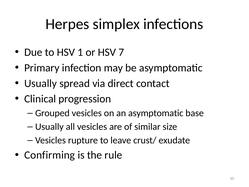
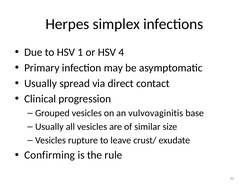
7: 7 -> 4
an asymptomatic: asymptomatic -> vulvovaginitis
